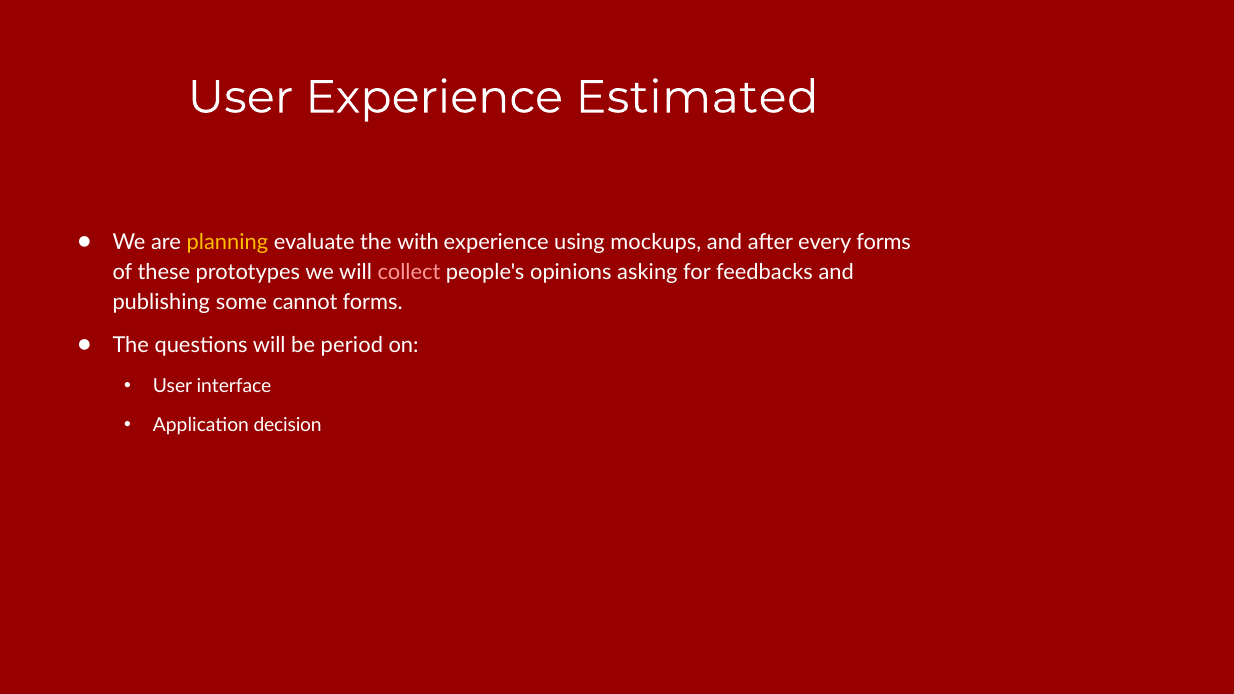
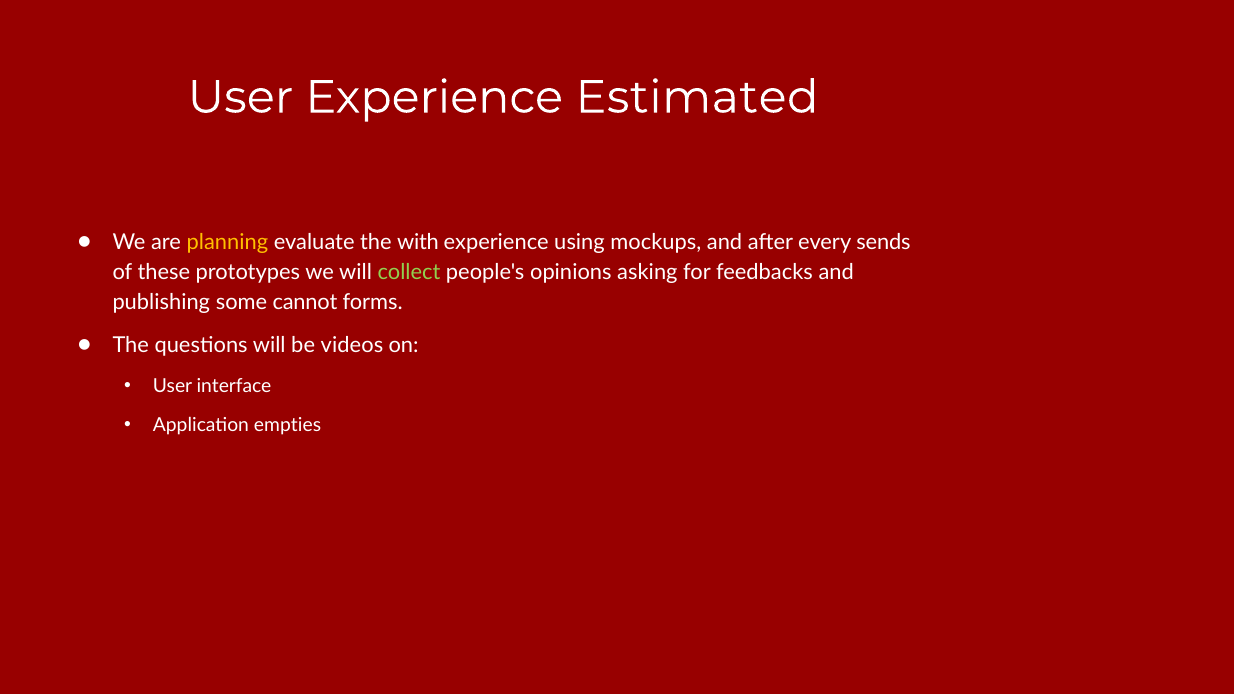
every forms: forms -> sends
collect colour: pink -> light green
period: period -> videos
decision: decision -> empties
